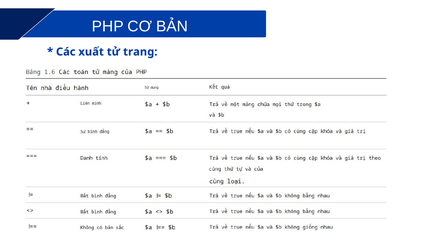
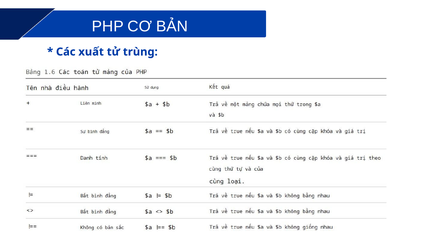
trang: trang -> trùng
